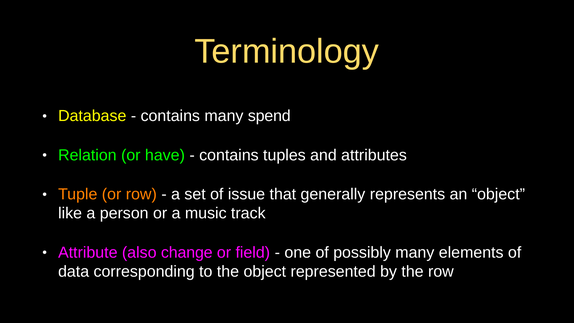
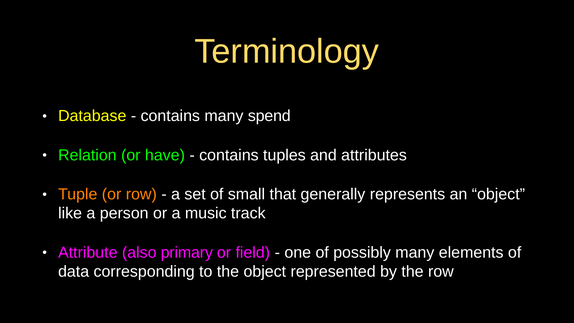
issue: issue -> small
change: change -> primary
